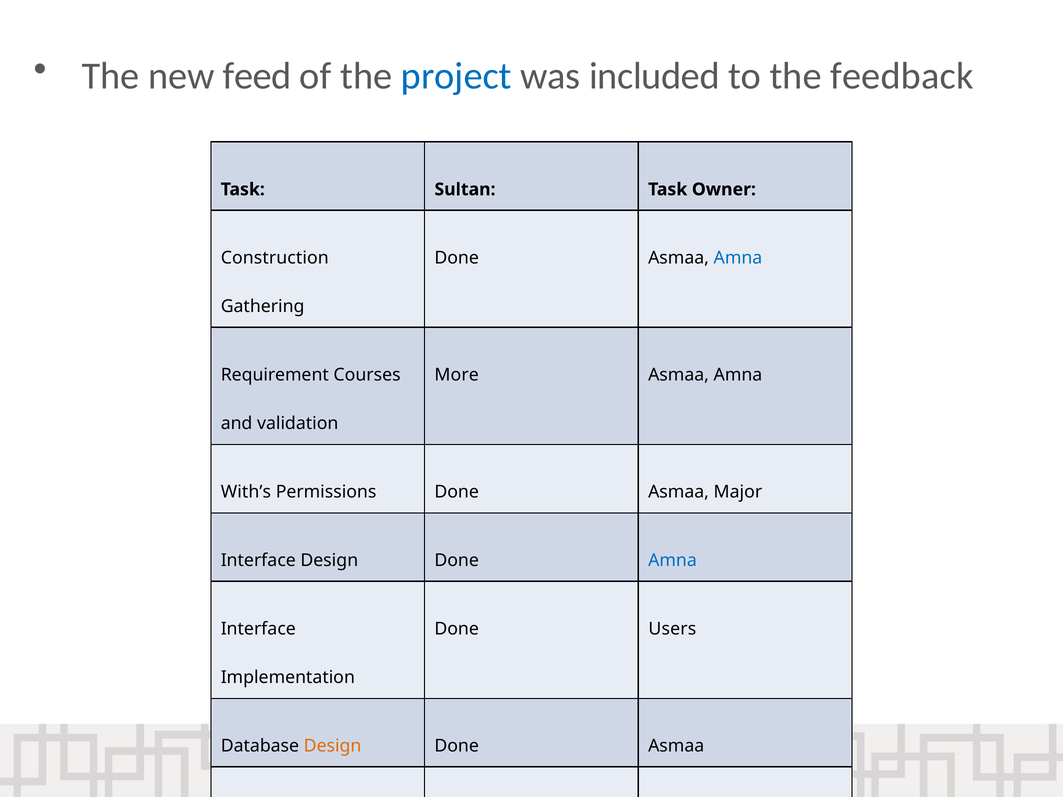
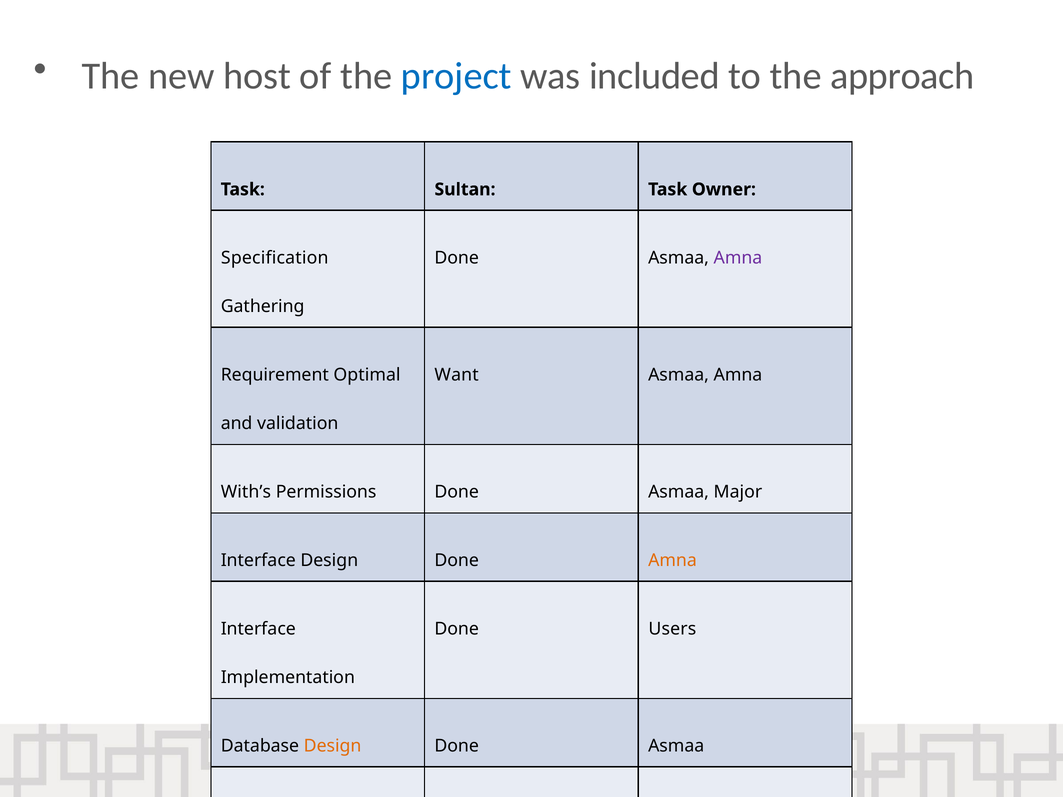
feed: feed -> host
feedback: feedback -> approach
Construction: Construction -> Specification
Amna at (738, 258) colour: blue -> purple
Courses: Courses -> Optimal
More: More -> Want
Amna at (672, 561) colour: blue -> orange
